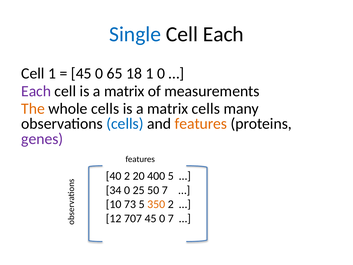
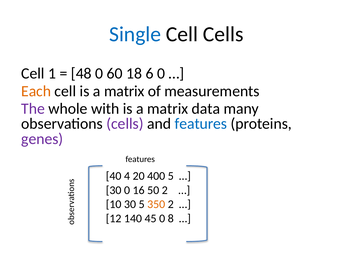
Cell Each: Each -> Cells
45 at (81, 73): 45 -> 48
65: 65 -> 60
18 1: 1 -> 6
Each at (36, 91) colour: purple -> orange
The colour: orange -> purple
whole cells: cells -> with
matrix cells: cells -> data
cells at (125, 124) colour: blue -> purple
features at (201, 124) colour: orange -> blue
40 2: 2 -> 4
34 at (114, 190): 34 -> 30
25: 25 -> 16
50 7: 7 -> 2
10 73: 73 -> 30
707: 707 -> 140
0 7: 7 -> 8
